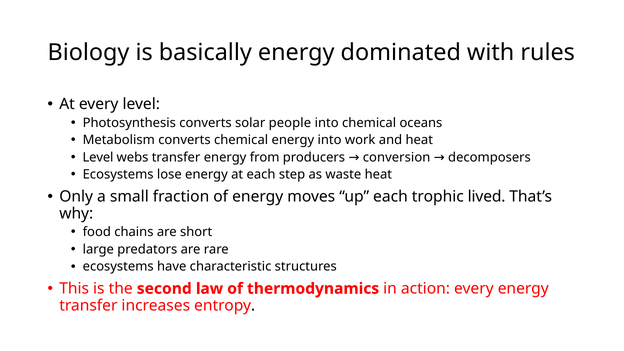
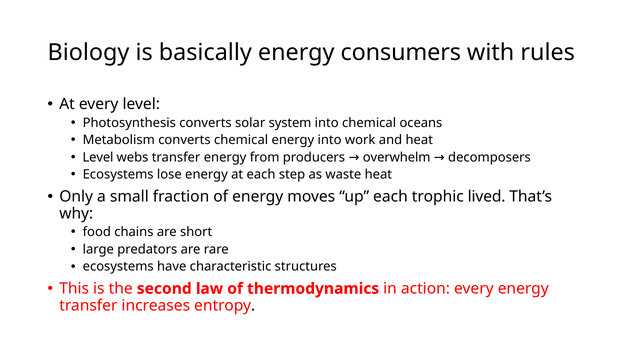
dominated: dominated -> consumers
people: people -> system
conversion: conversion -> overwhelm
